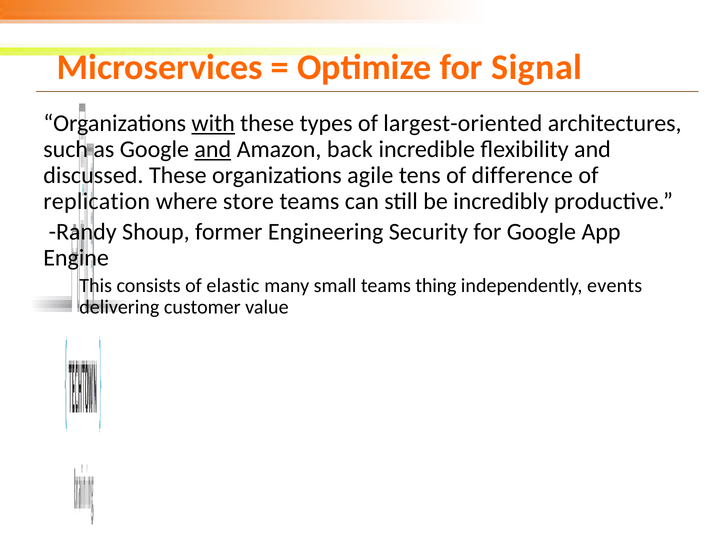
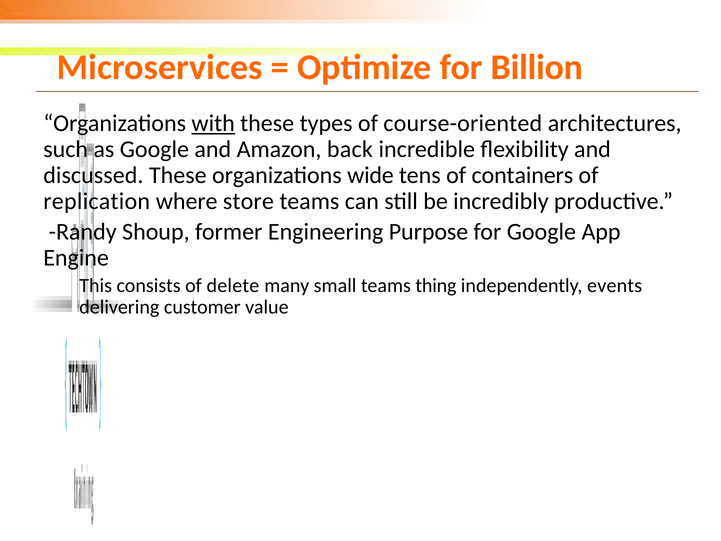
Signal: Signal -> Billion
largest-oriented: largest-oriented -> course-oriented
and at (213, 149) underline: present -> none
agile: agile -> wide
difference: difference -> containers
Security: Security -> Purpose
elastic: elastic -> delete
